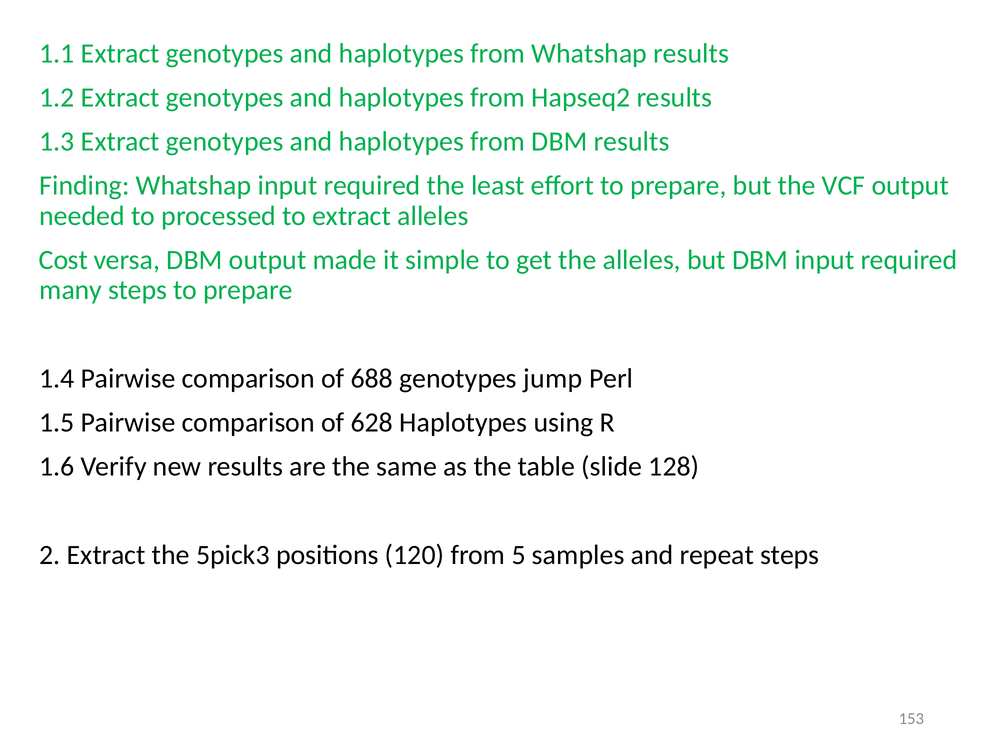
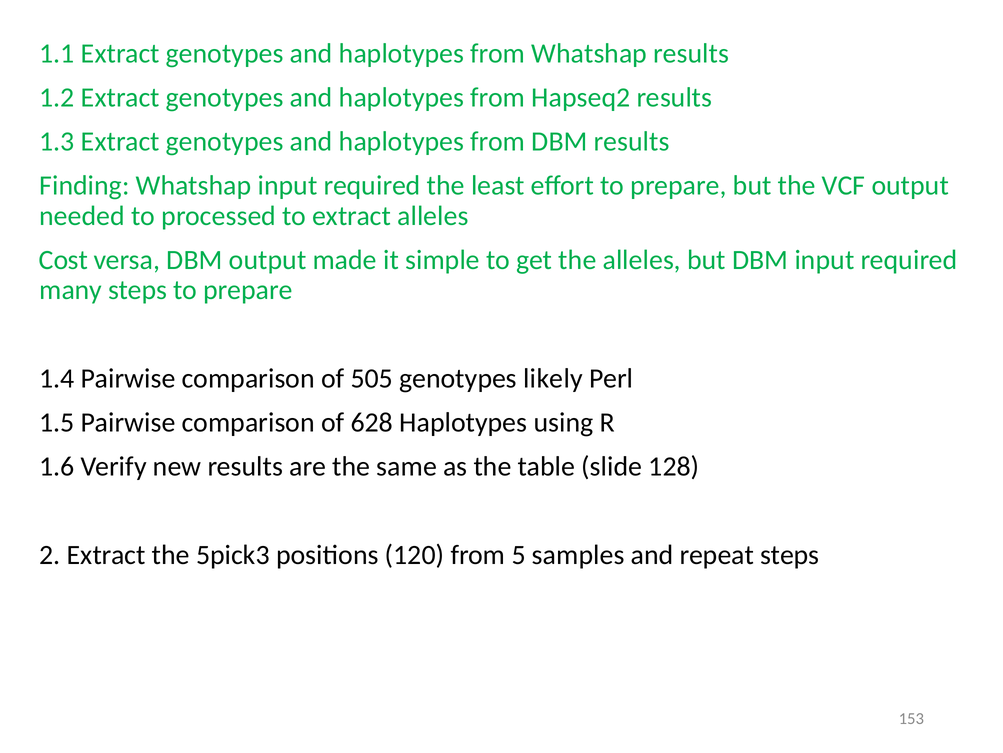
688: 688 -> 505
jump: jump -> likely
